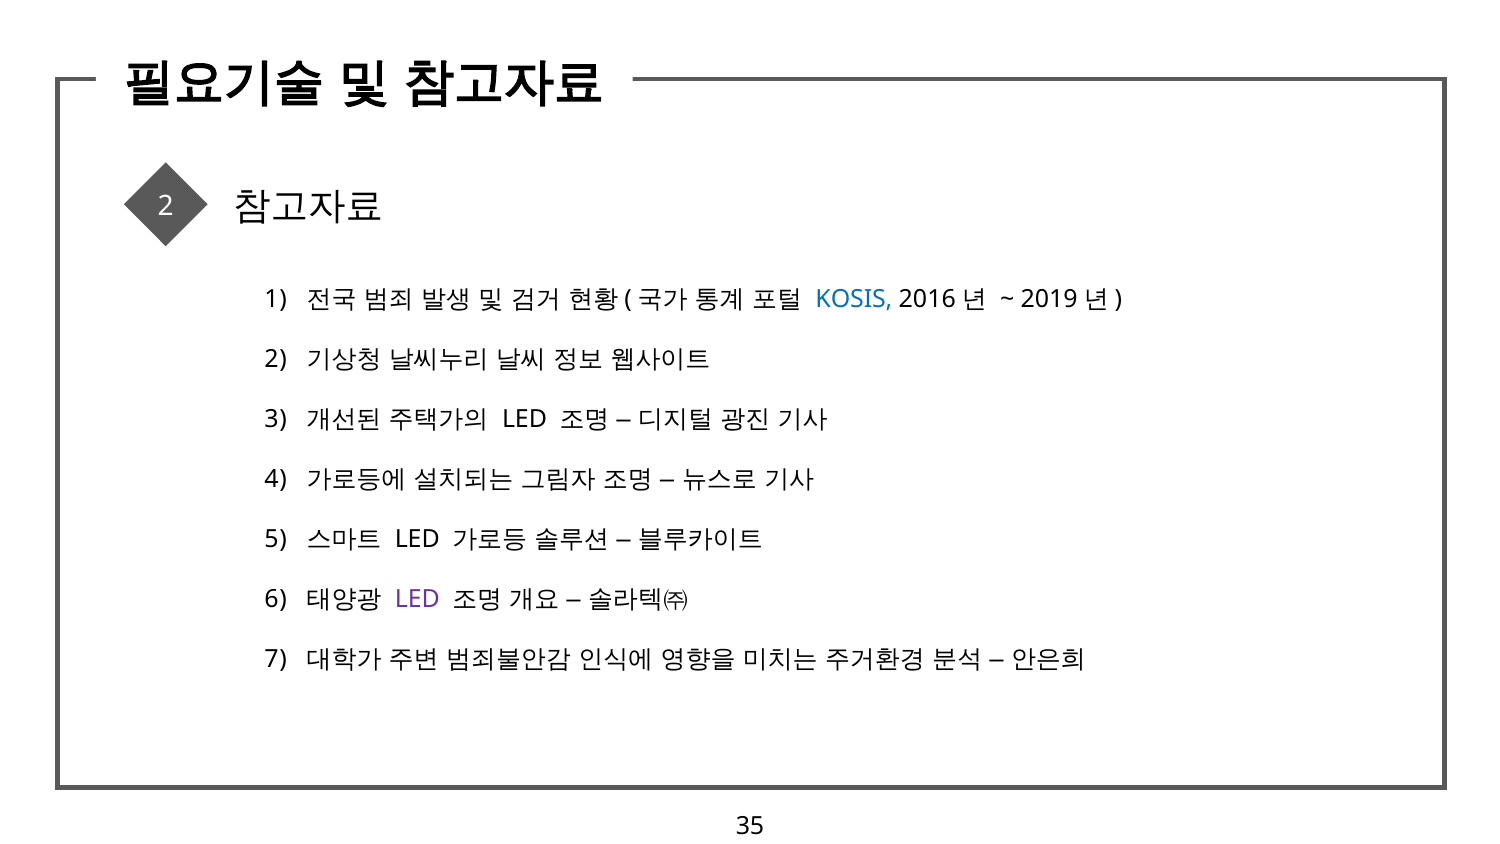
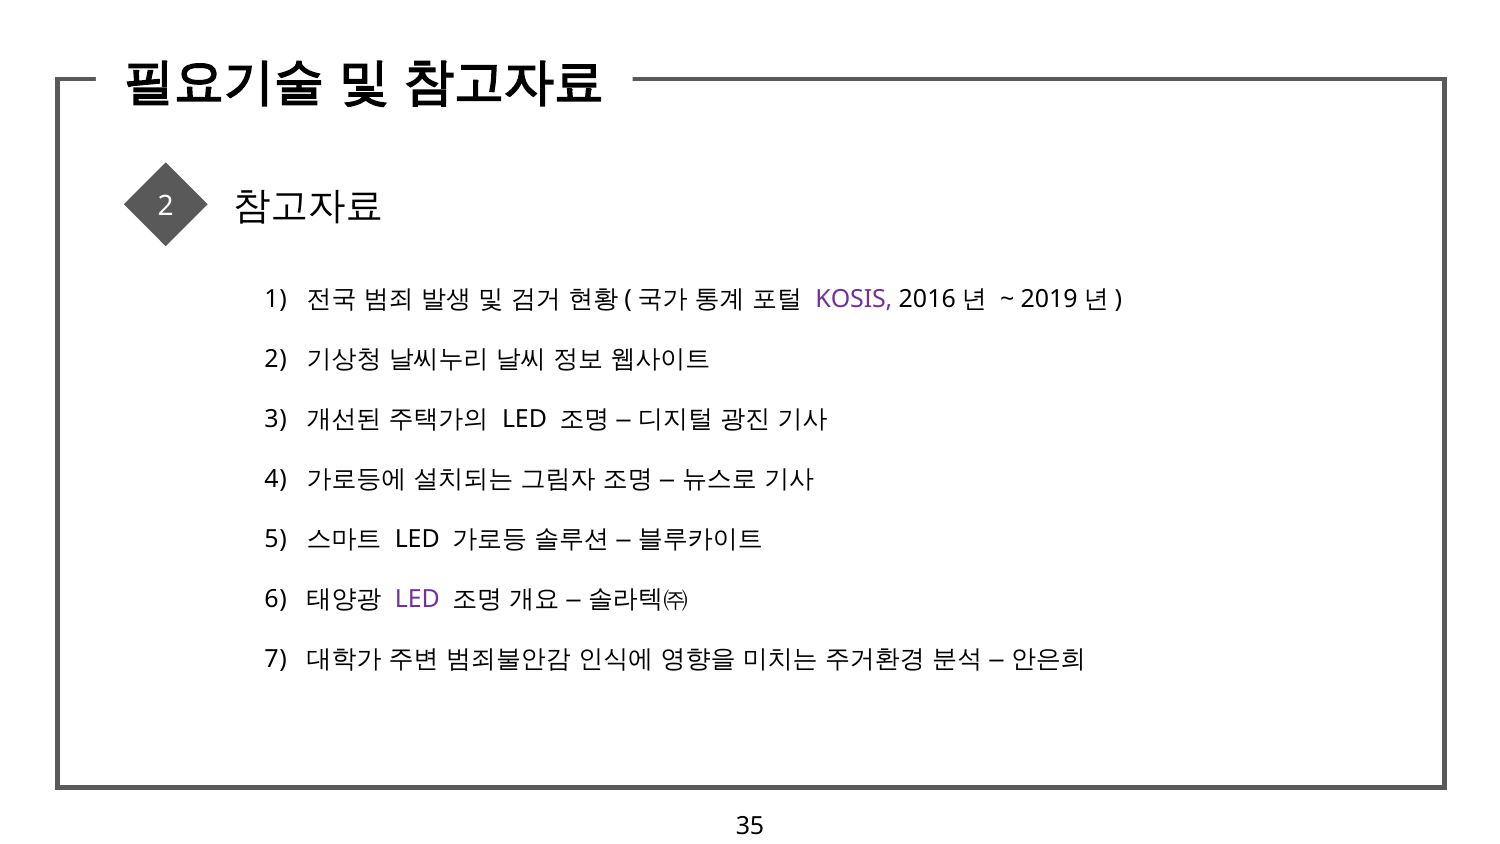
KOSIS colour: blue -> purple
